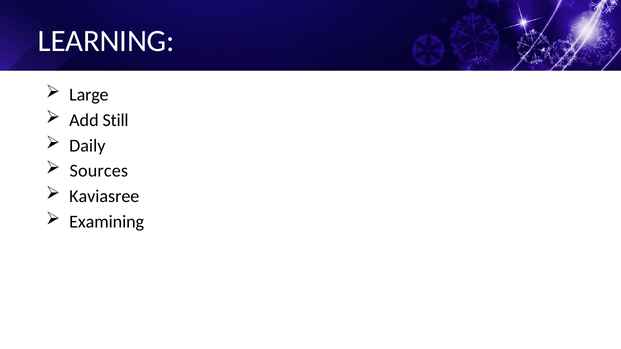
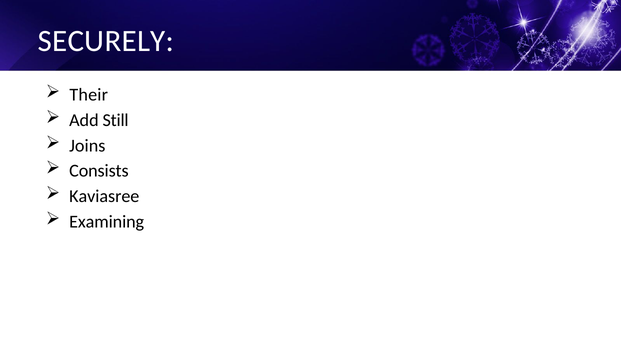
LEARNING: LEARNING -> SECURELY
Large: Large -> Their
Daily: Daily -> Joins
Sources: Sources -> Consists
